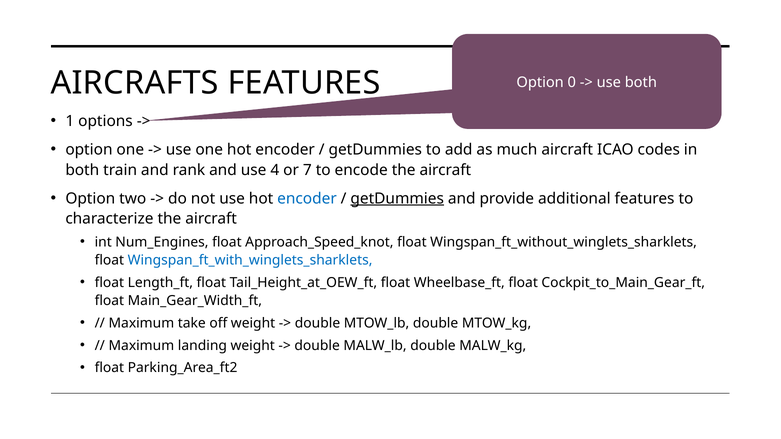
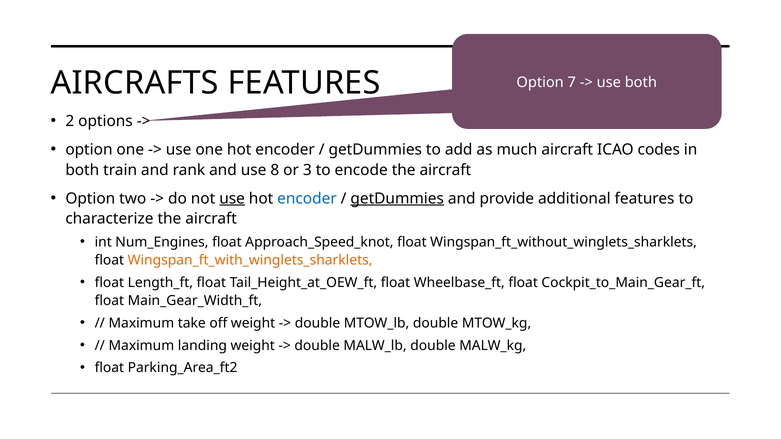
0: 0 -> 7
1: 1 -> 2
4: 4 -> 8
7: 7 -> 3
use at (232, 199) underline: none -> present
Wingspan_ft_with_winglets_sharklets colour: blue -> orange
